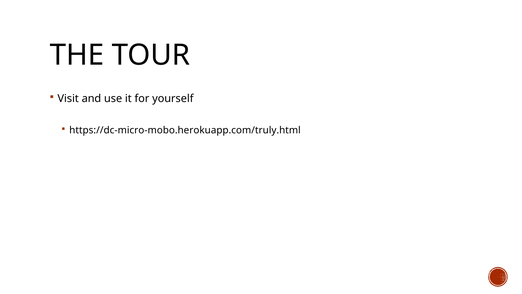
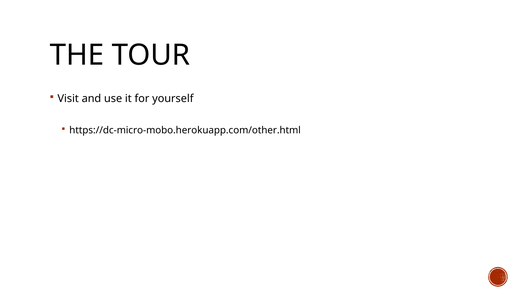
https://dc-micro-mobo.herokuapp.com/truly.html: https://dc-micro-mobo.herokuapp.com/truly.html -> https://dc-micro-mobo.herokuapp.com/other.html
